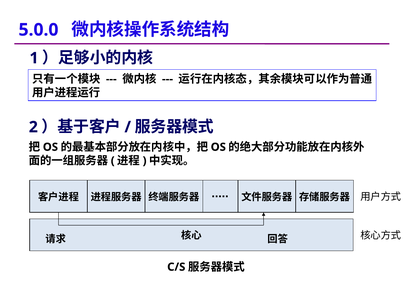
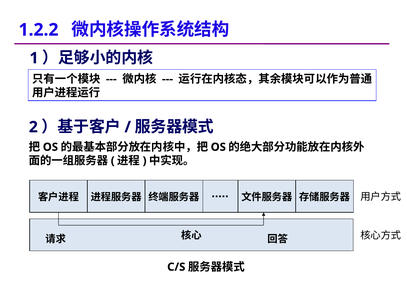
5.0.0: 5.0.0 -> 1.2.2
